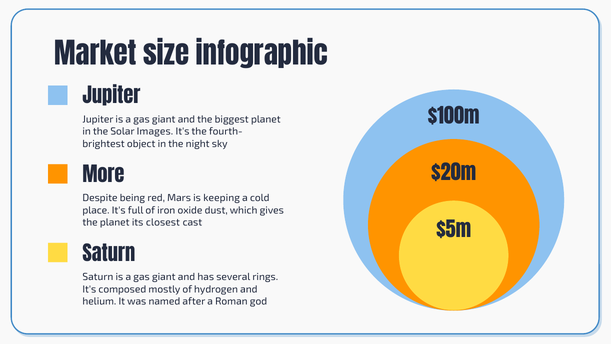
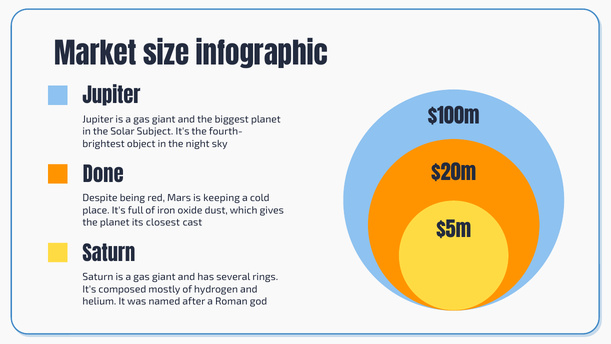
Images: Images -> Subject
More: More -> Done
